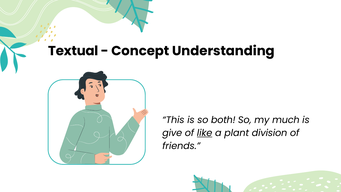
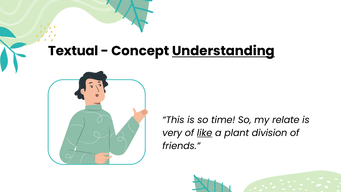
Understanding underline: none -> present
both: both -> time
much: much -> relate
give: give -> very
